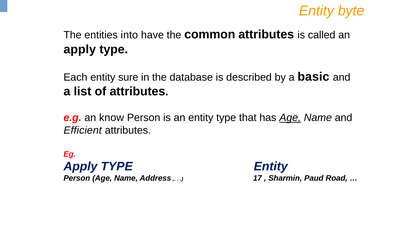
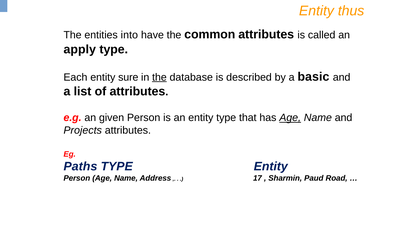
byte: byte -> thus
the at (159, 77) underline: none -> present
know: know -> given
Efficient: Efficient -> Projects
Apply at (80, 166): Apply -> Paths
